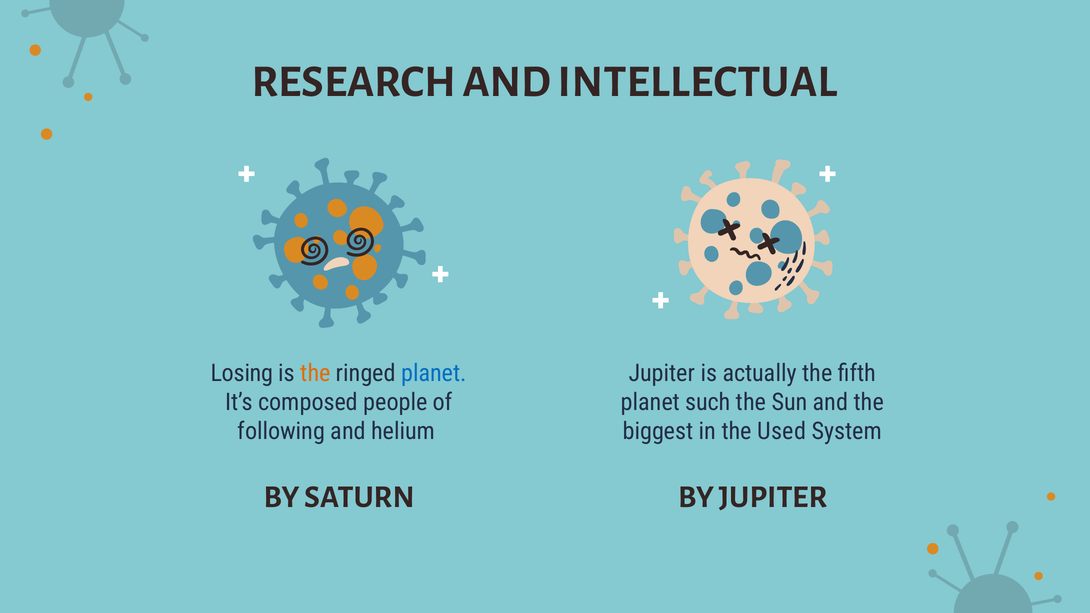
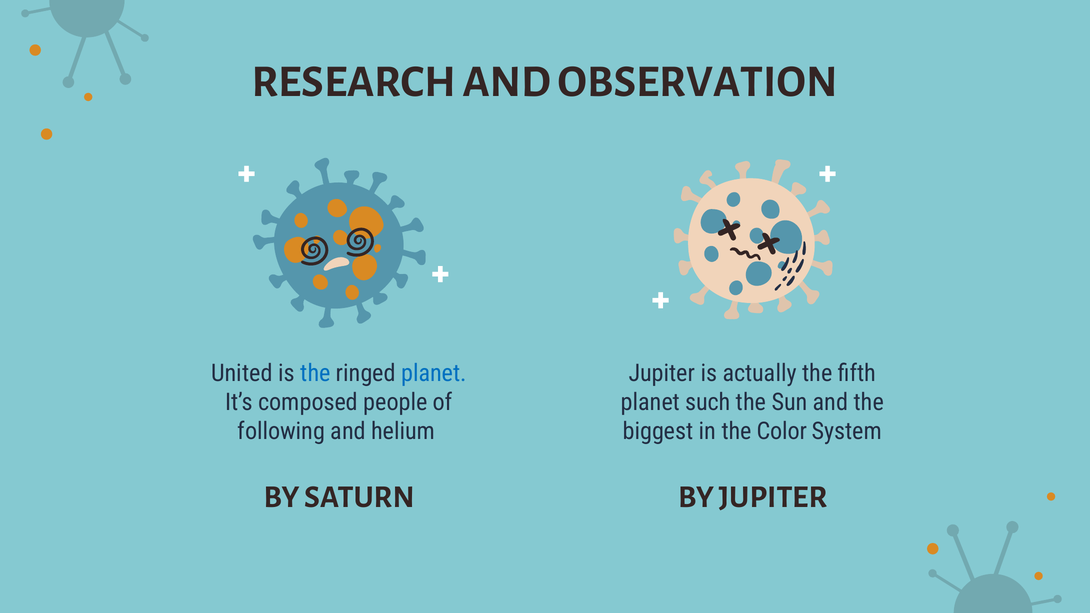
INTELLECTUAL: INTELLECTUAL -> OBSERVATION
Losing: Losing -> United
the at (315, 373) colour: orange -> blue
Used: Used -> Color
